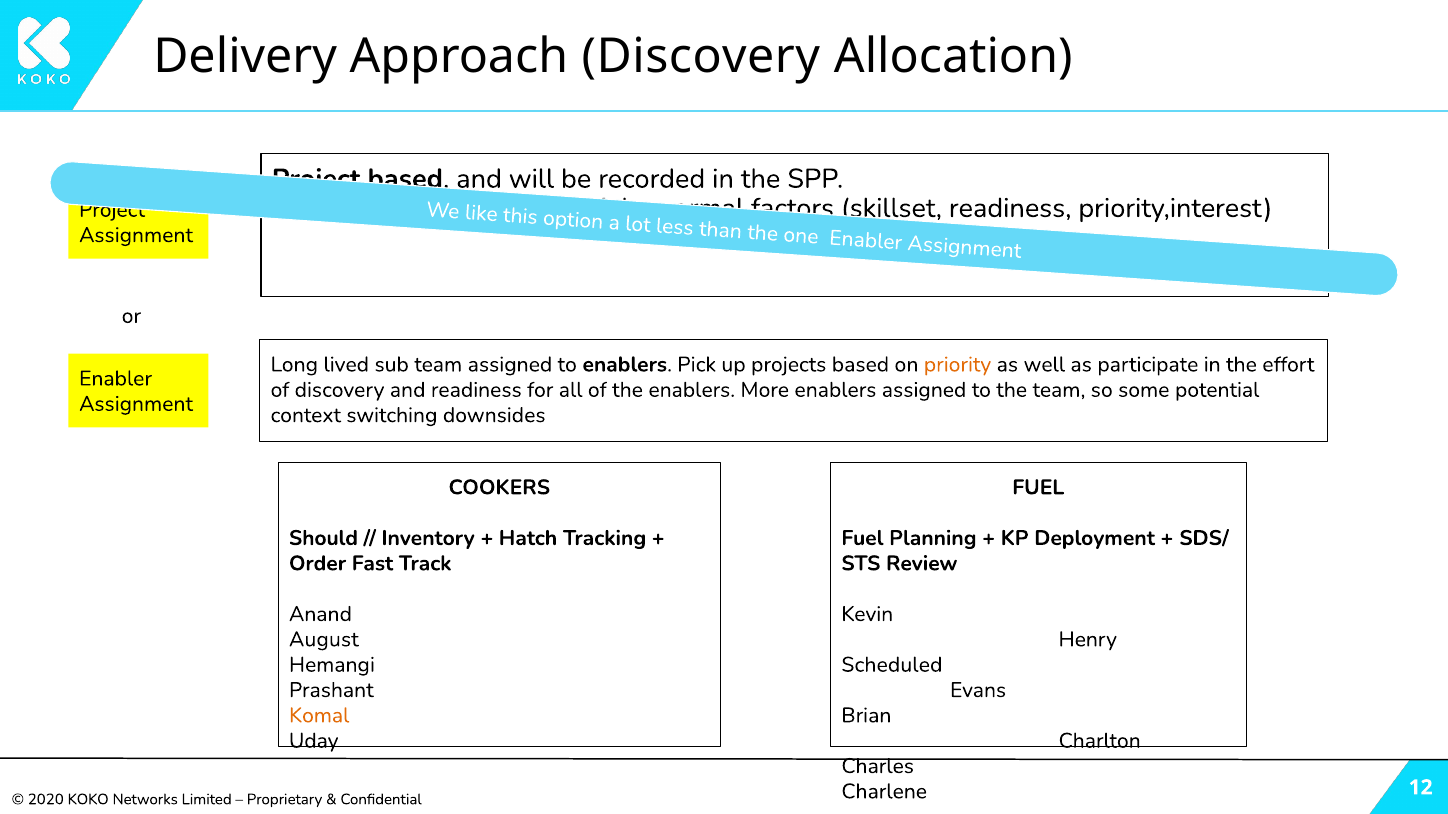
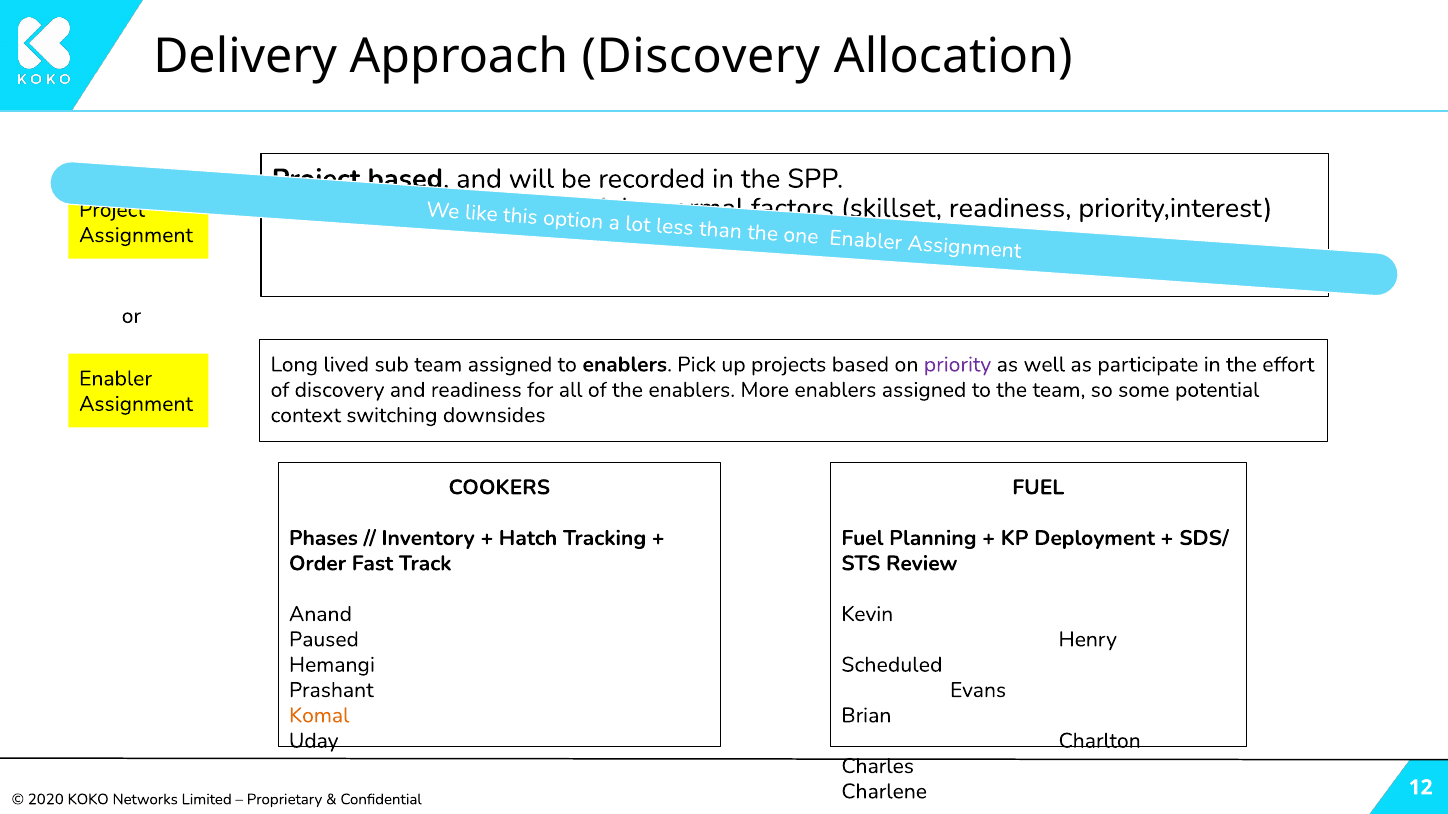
priority colour: orange -> purple
Should: Should -> Phases
August: August -> Paused
